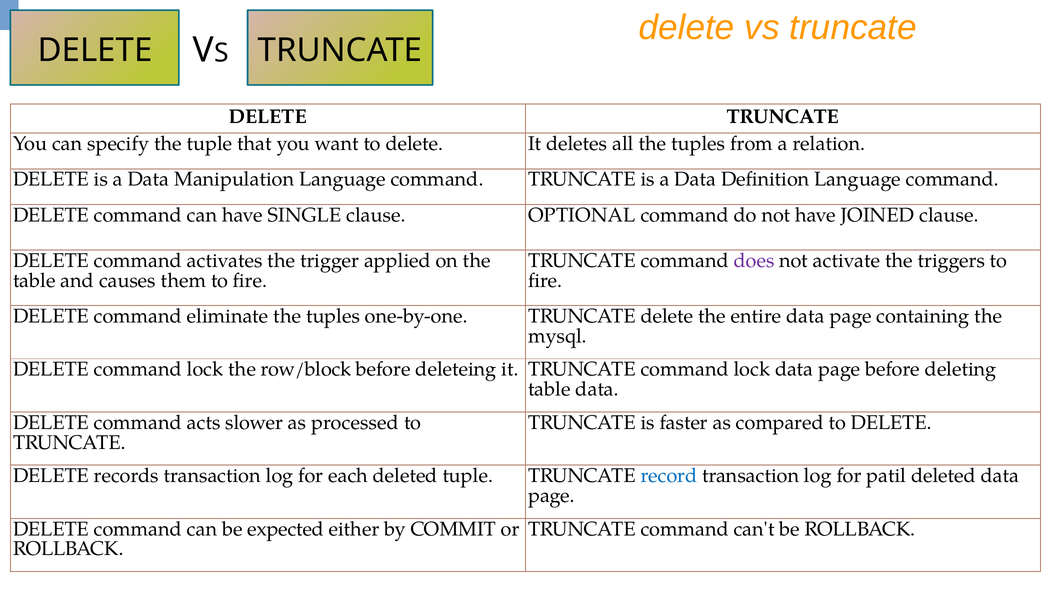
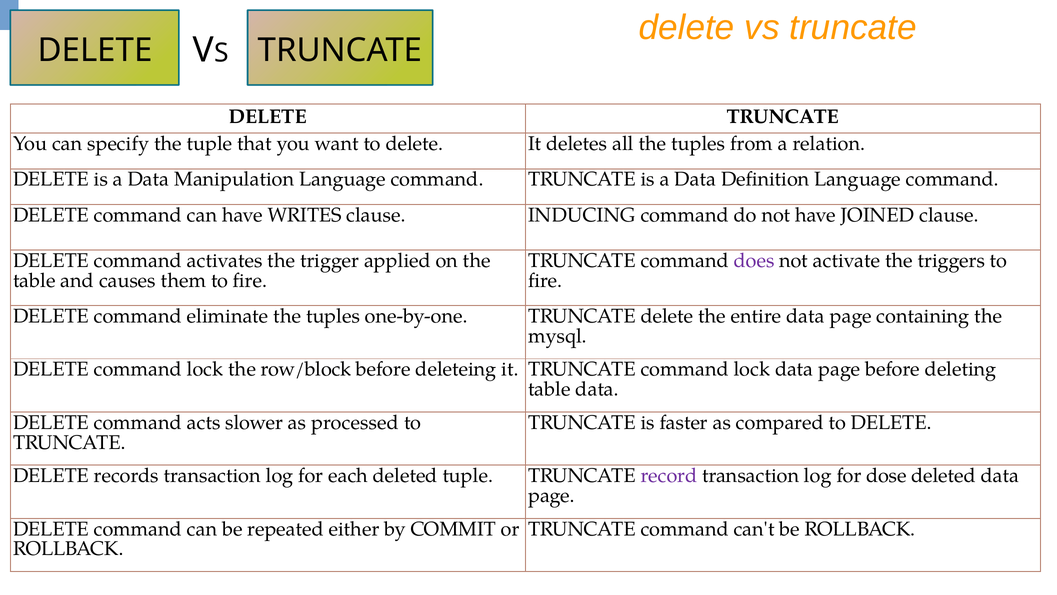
SINGLE: SINGLE -> WRITES
OPTIONAL: OPTIONAL -> INDUCING
record colour: blue -> purple
patil: patil -> dose
expected: expected -> repeated
